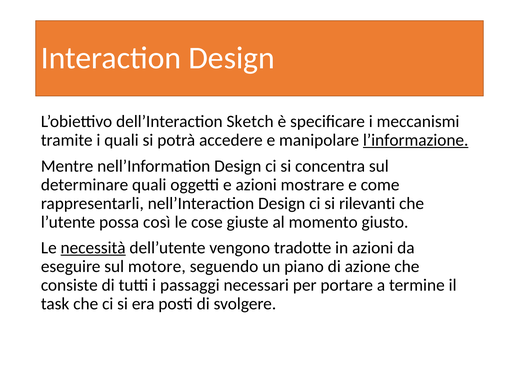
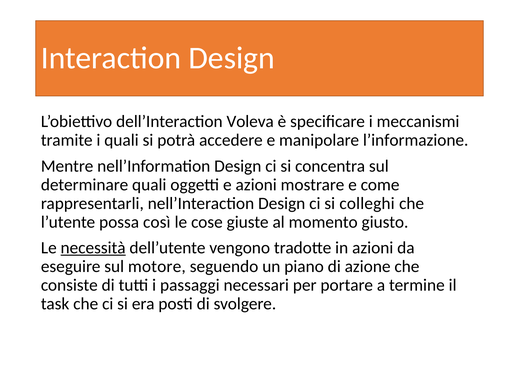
Sketch: Sketch -> Voleva
l’informazione underline: present -> none
rilevanti: rilevanti -> colleghi
